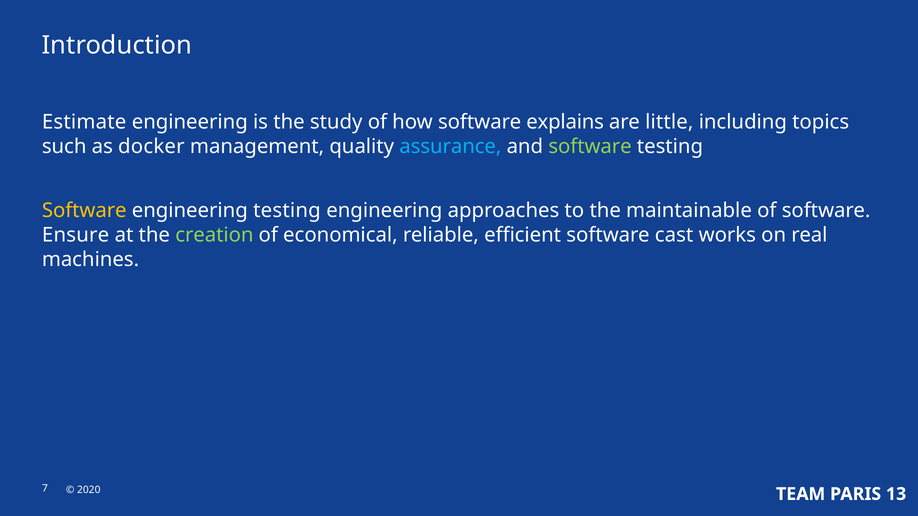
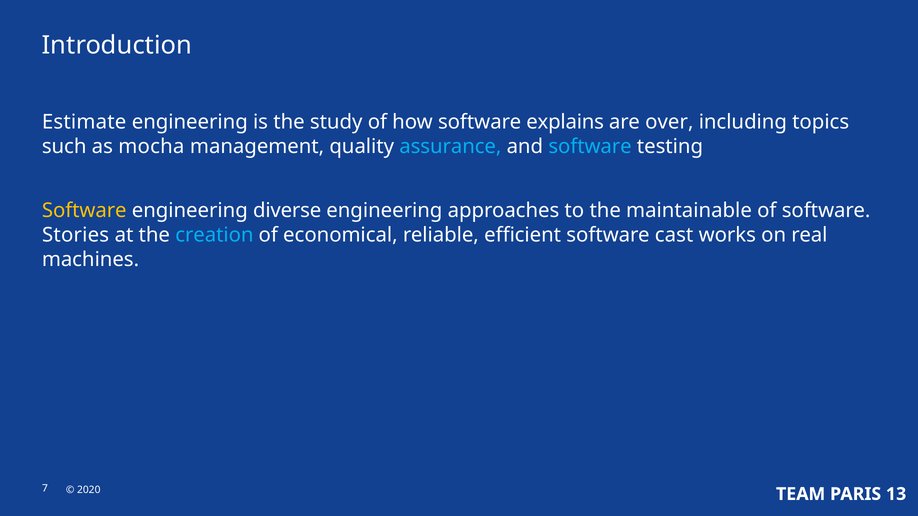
little: little -> over
docker: docker -> mocha
software at (590, 147) colour: light green -> light blue
engineering testing: testing -> diverse
Ensure: Ensure -> Stories
creation colour: light green -> light blue
